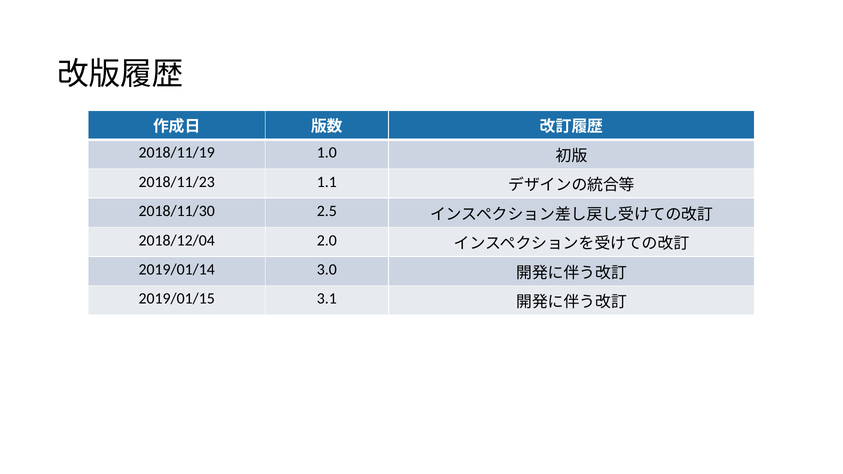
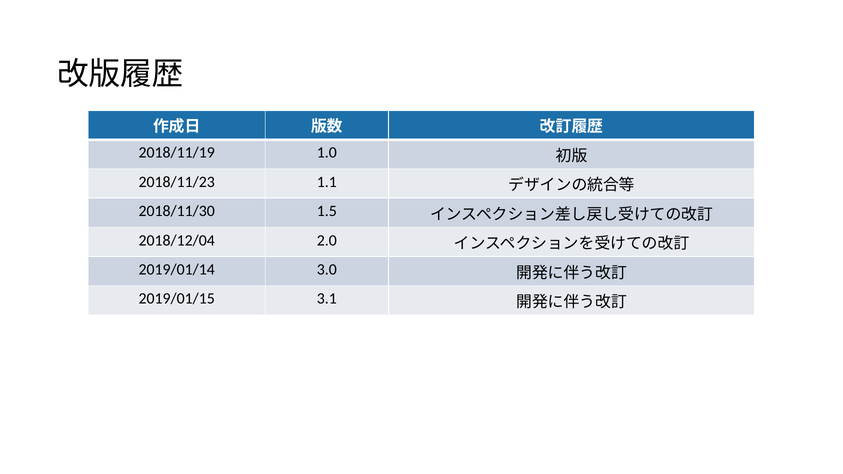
2.5: 2.5 -> 1.5
